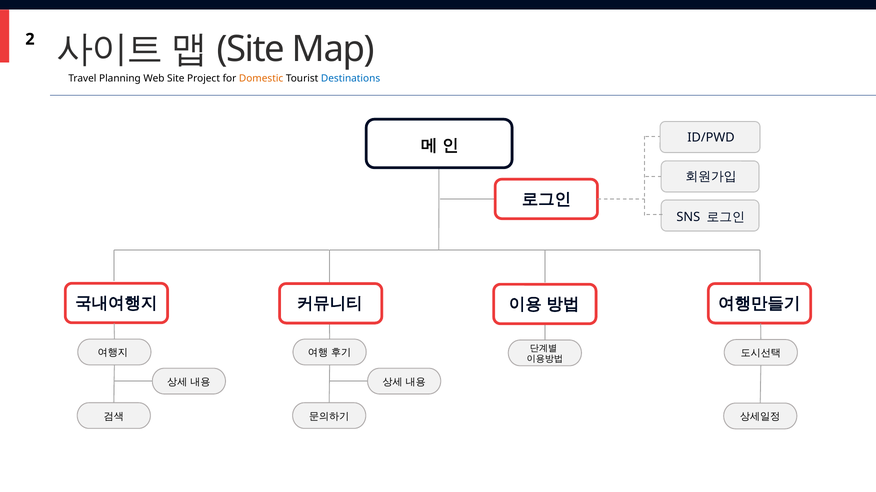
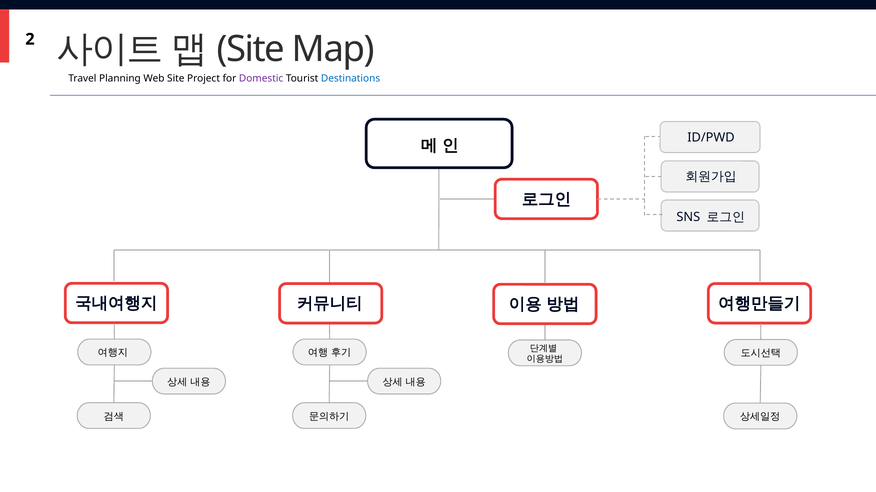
Domestic colour: orange -> purple
